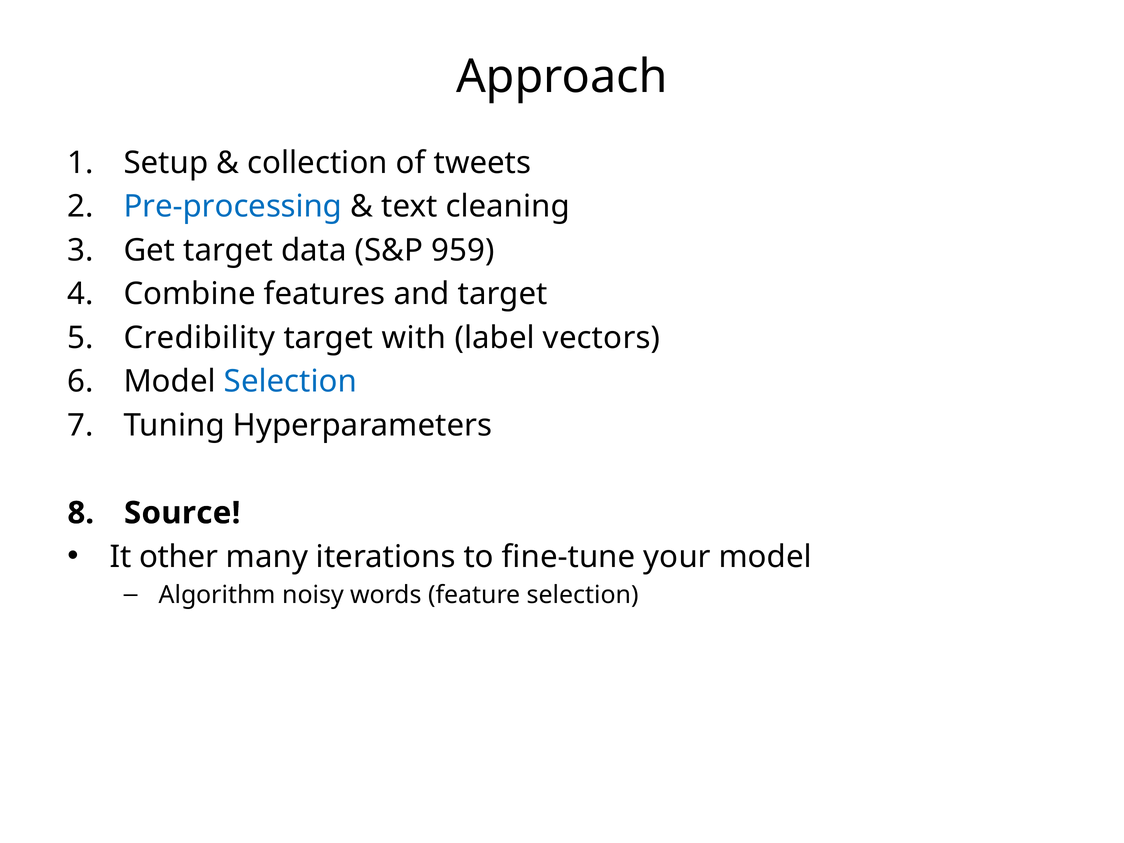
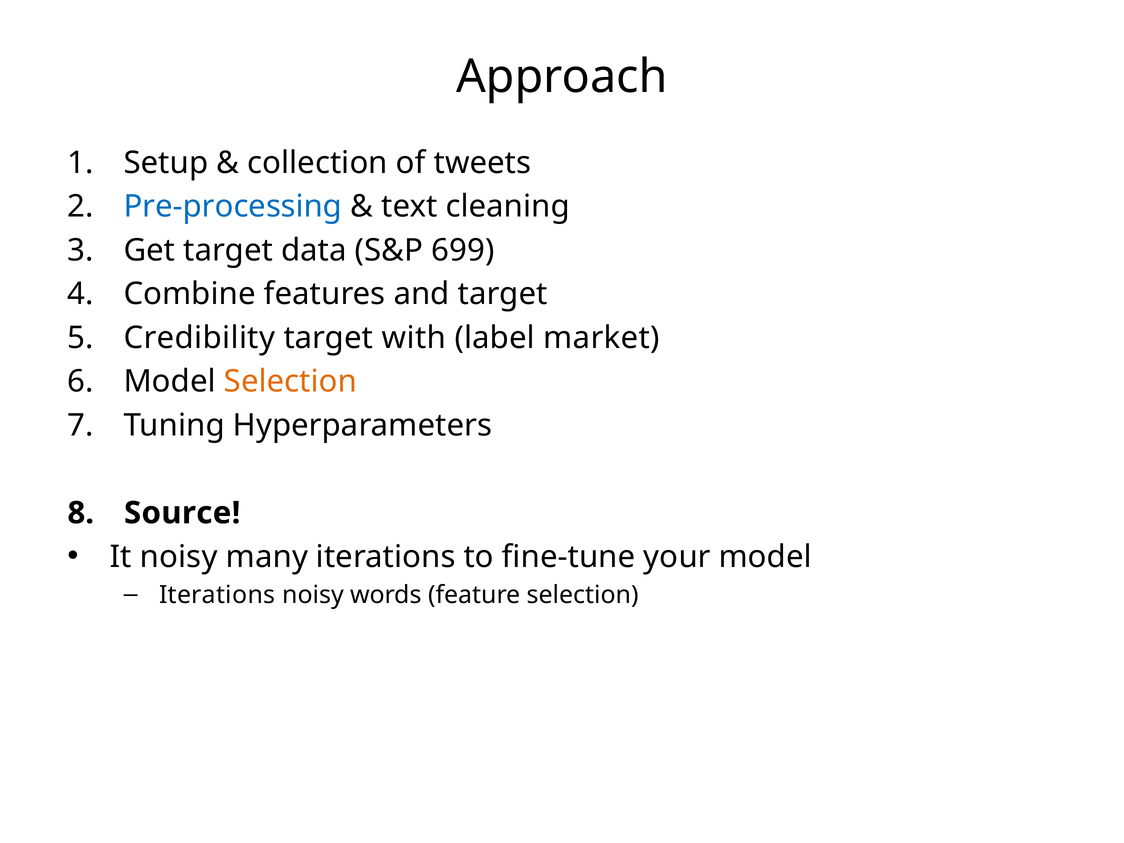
959: 959 -> 699
vectors: vectors -> market
Selection at (290, 382) colour: blue -> orange
It other: other -> noisy
Algorithm at (217, 595): Algorithm -> Iterations
